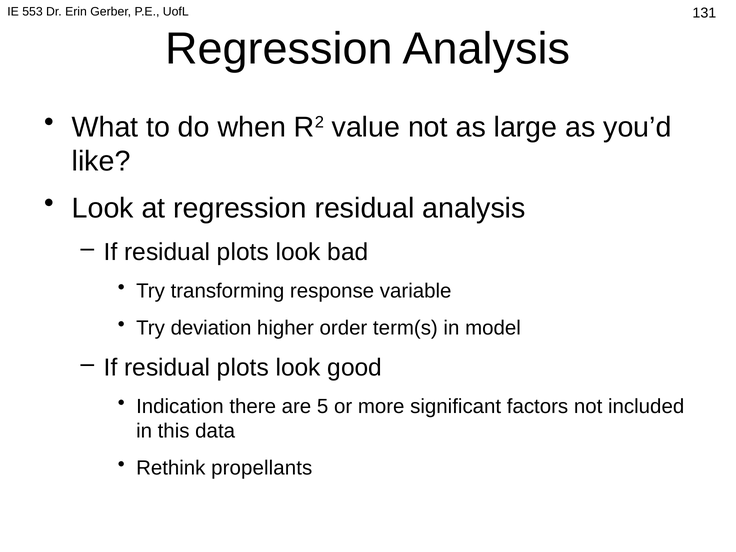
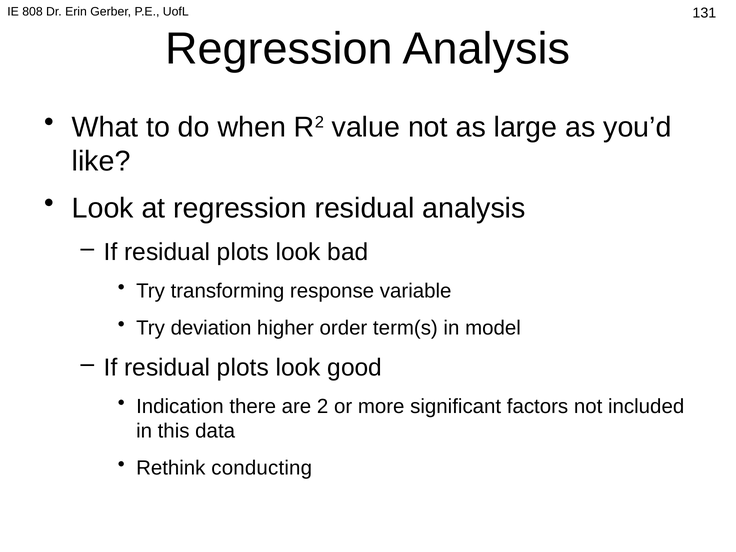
553: 553 -> 808
5: 5 -> 2
propellants: propellants -> conducting
